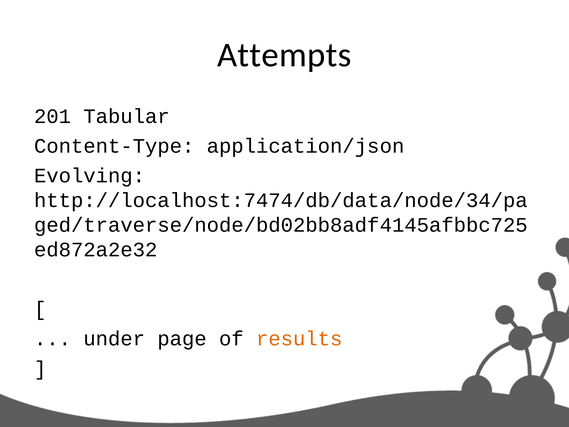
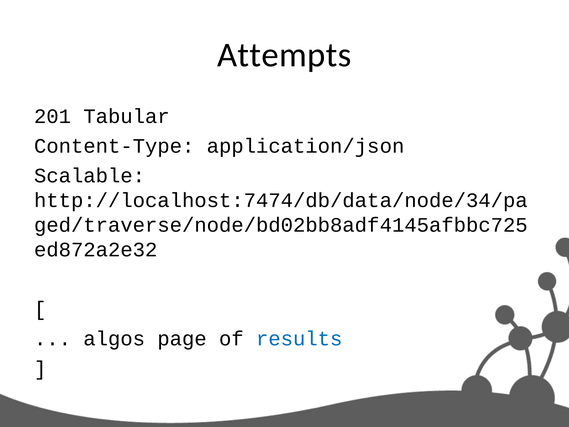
Evolving: Evolving -> Scalable
under: under -> algos
results colour: orange -> blue
